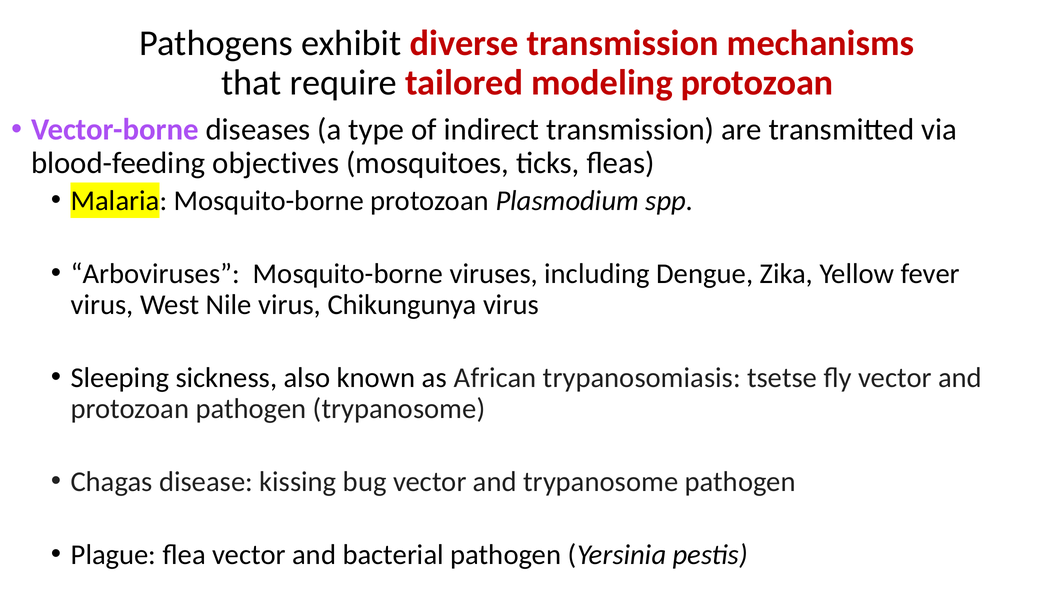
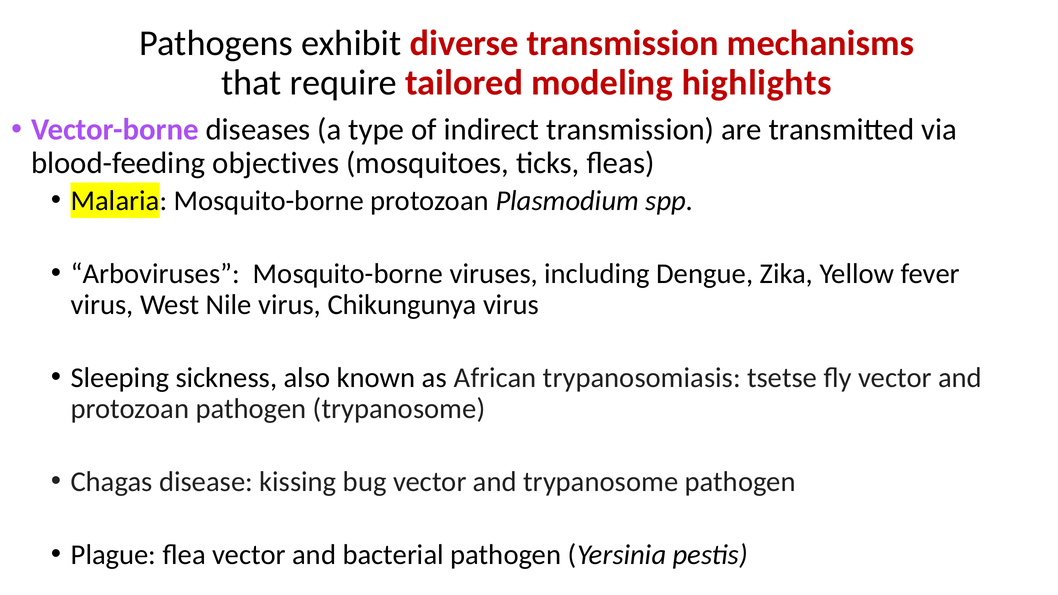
modeling protozoan: protozoan -> highlights
